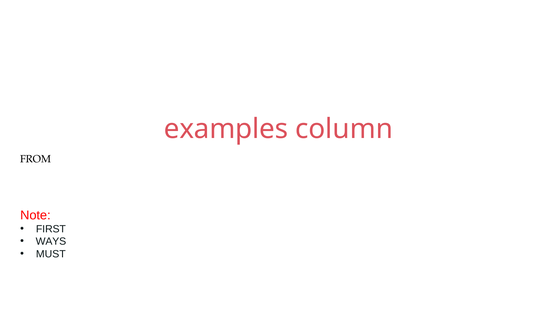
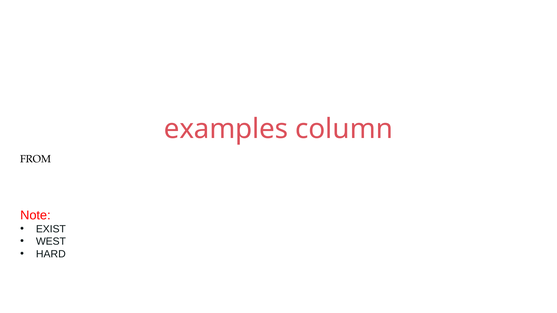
FIRST: FIRST -> EXIST
WAYS: WAYS -> WEST
MUST: MUST -> HARD
